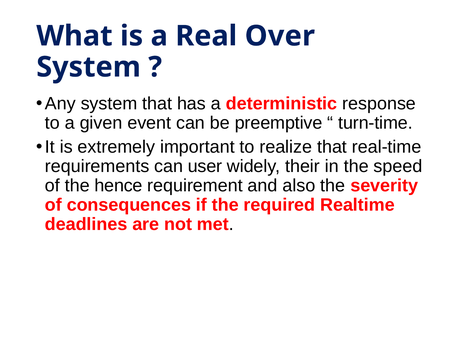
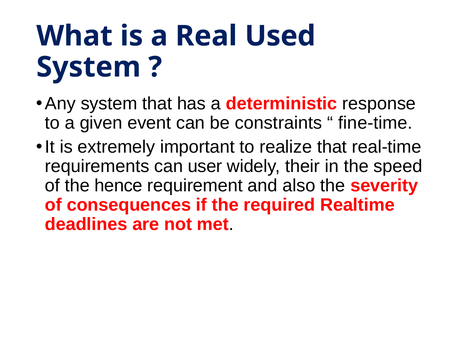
Over: Over -> Used
preemptive: preemptive -> constraints
turn-time: turn-time -> fine-time
